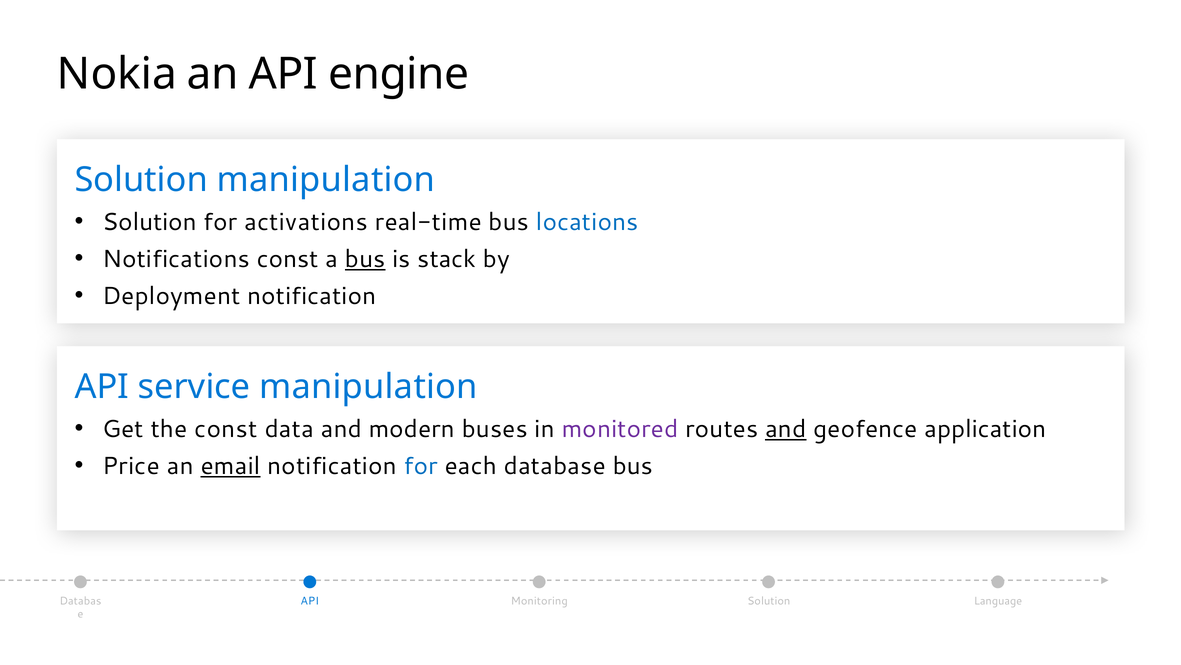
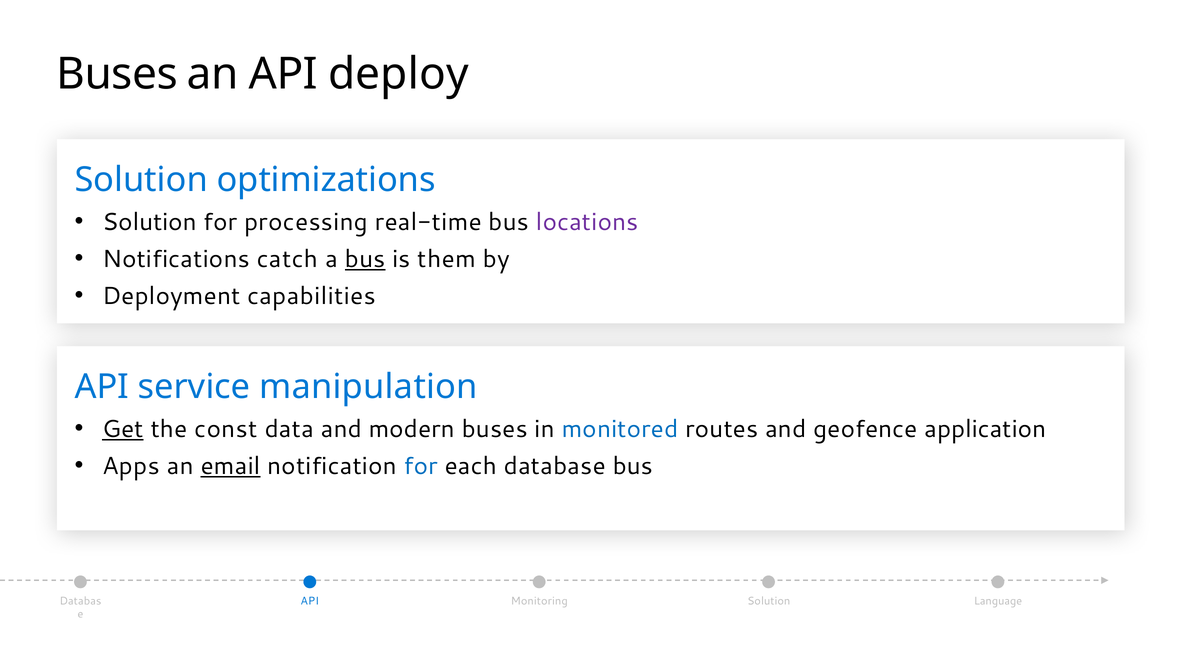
Nokia at (117, 74): Nokia -> Buses
engine: engine -> deploy
Solution manipulation: manipulation -> optimizations
activations: activations -> processing
locations colour: blue -> purple
Notifications const: const -> catch
stack: stack -> them
Deployment notification: notification -> capabilities
Get underline: none -> present
monitored colour: purple -> blue
and at (786, 429) underline: present -> none
Price: Price -> Apps
